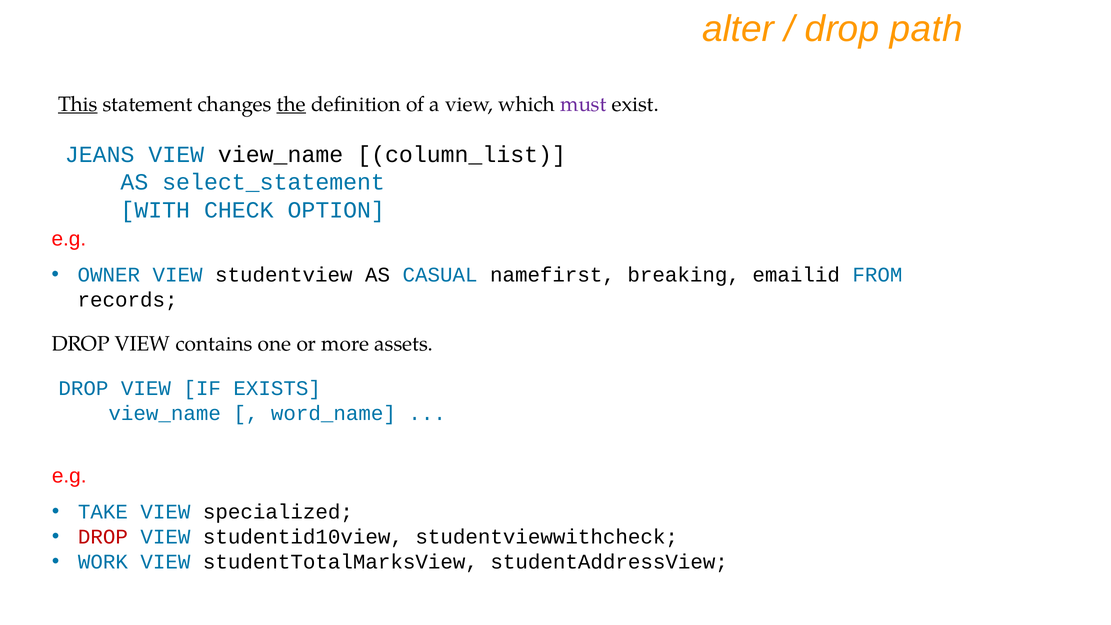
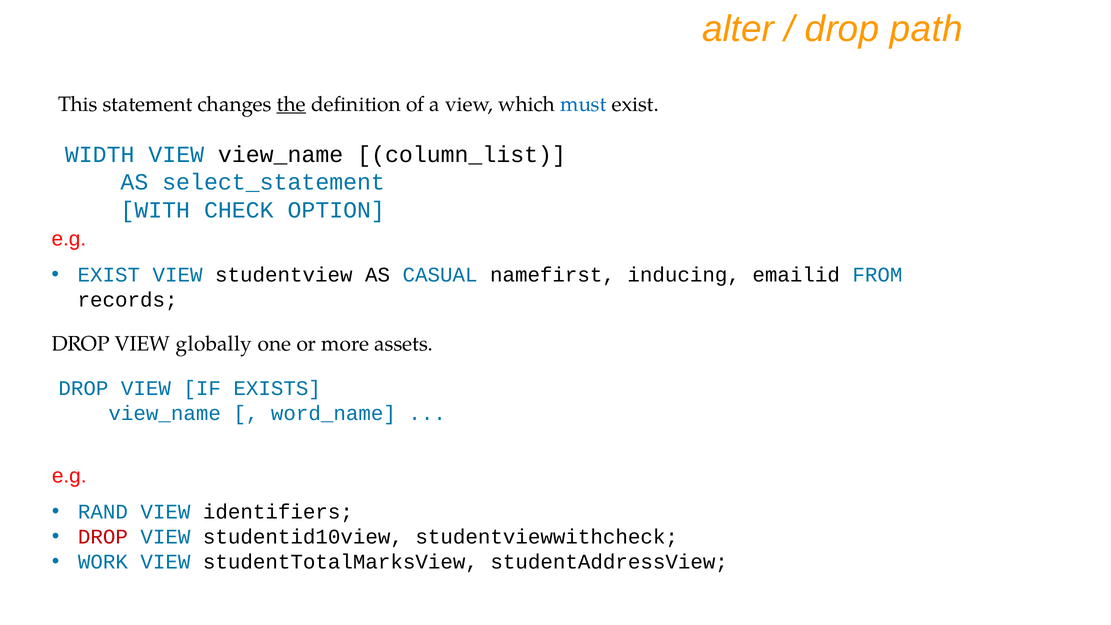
This underline: present -> none
must colour: purple -> blue
JEANS: JEANS -> WIDTH
OWNER at (109, 275): OWNER -> EXIST
breaking: breaking -> inducing
contains: contains -> globally
TAKE: TAKE -> RAND
specialized: specialized -> identifiers
